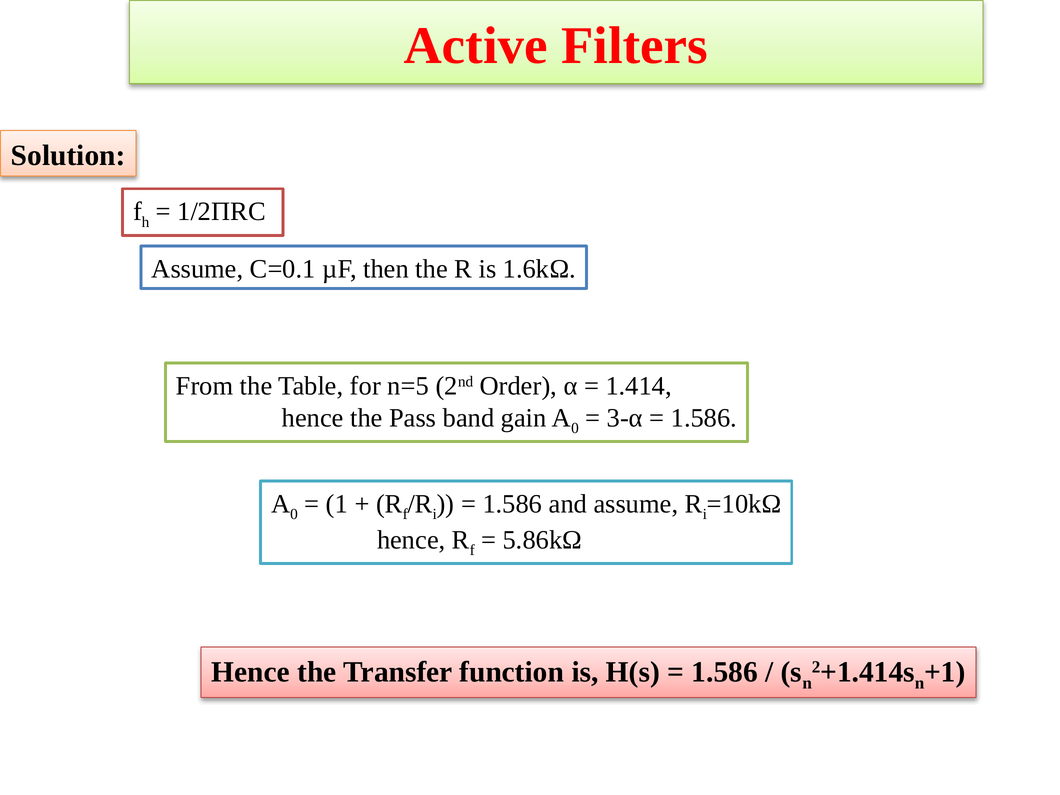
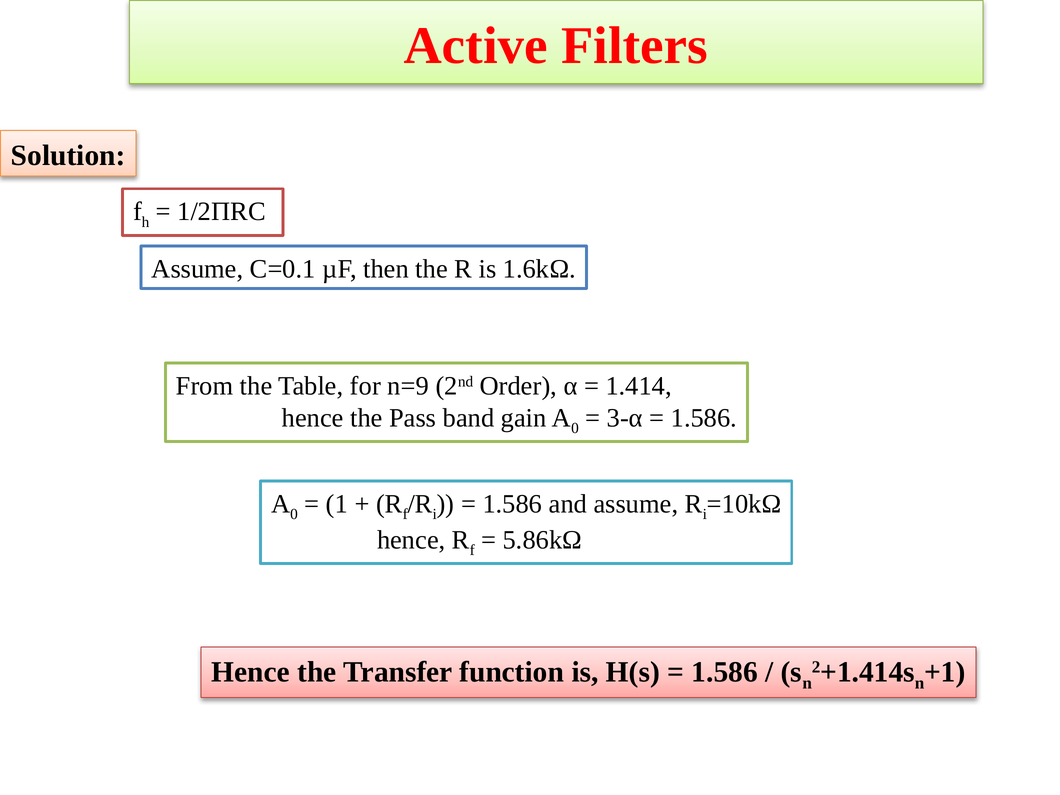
n=5: n=5 -> n=9
